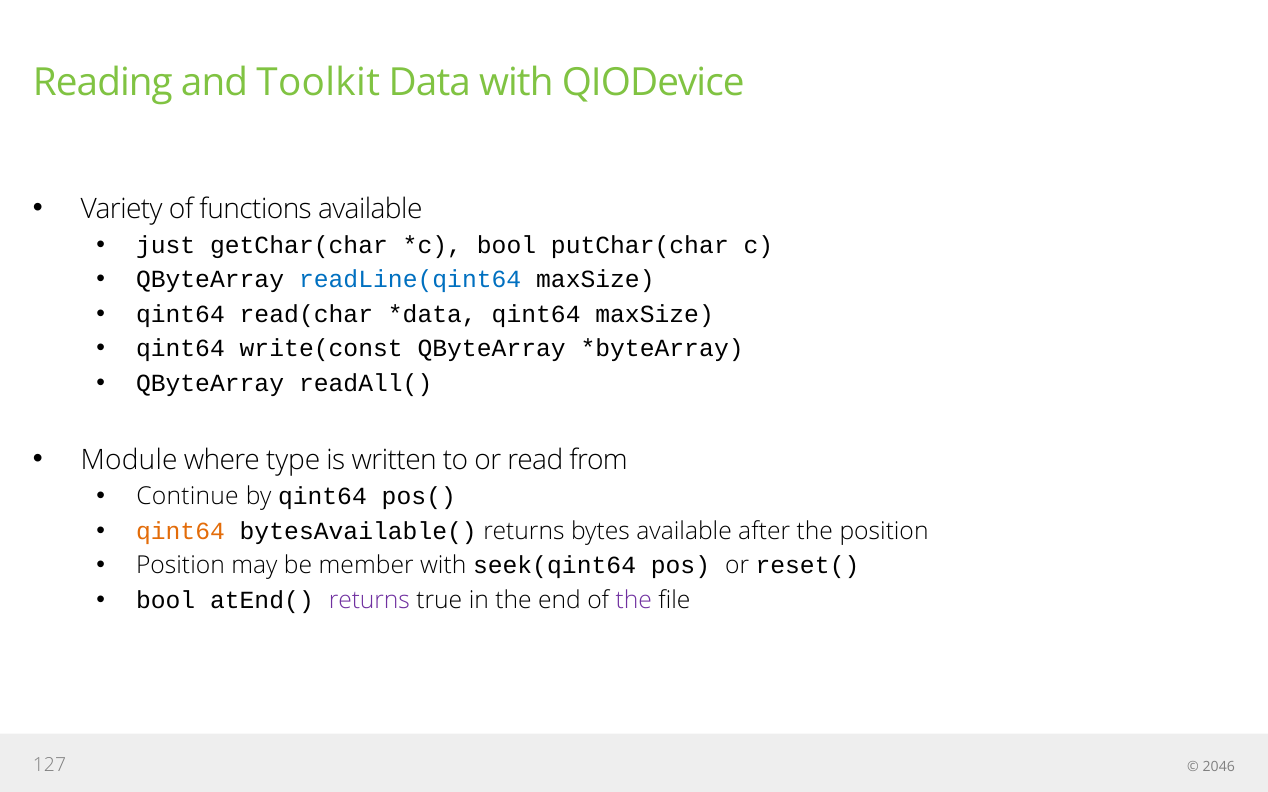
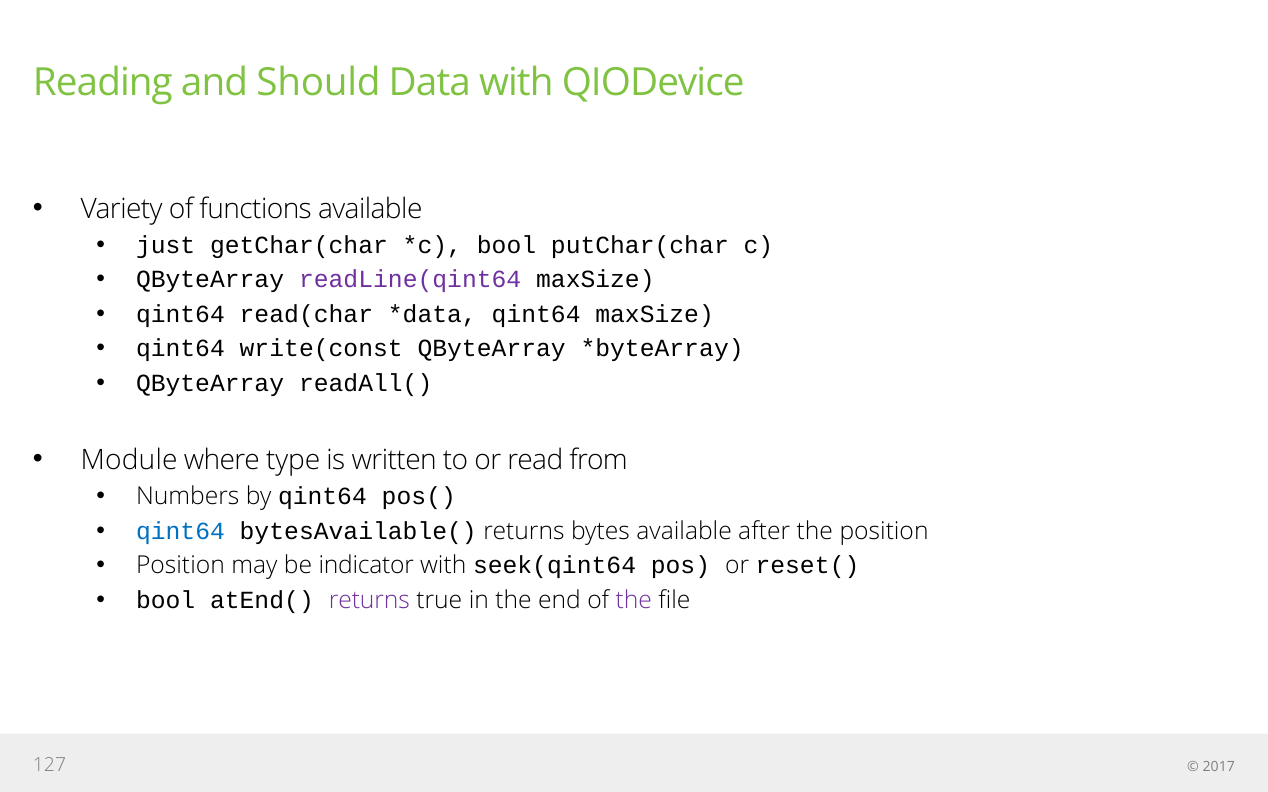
Toolkit: Toolkit -> Should
readLine(qint64 colour: blue -> purple
Continue: Continue -> Numbers
qint64 at (180, 532) colour: orange -> blue
member: member -> indicator
2046: 2046 -> 2017
